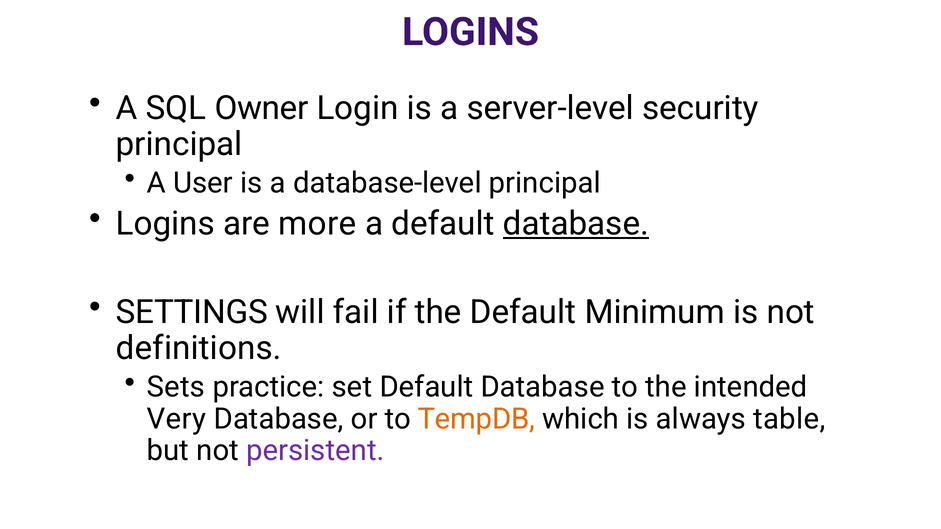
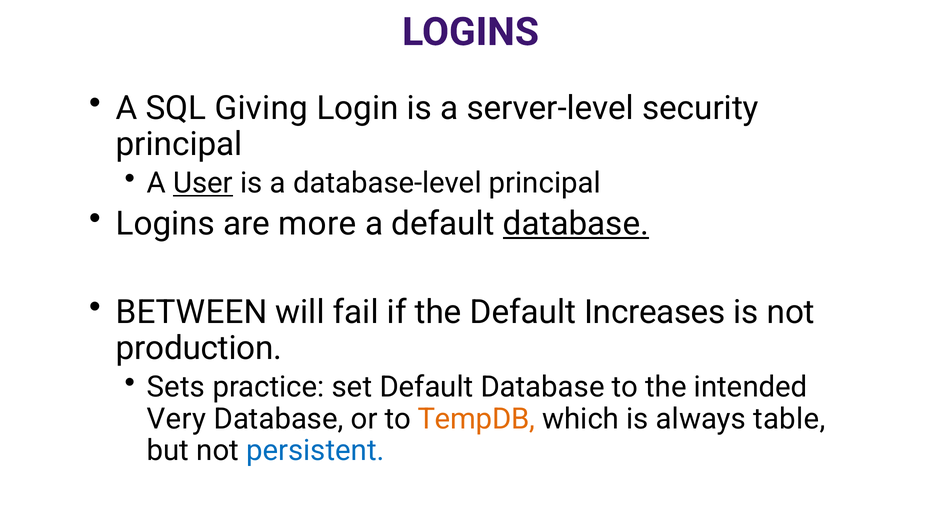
Owner: Owner -> Giving
User underline: none -> present
SETTINGS: SETTINGS -> BETWEEN
Minimum: Minimum -> Increases
definitions: definitions -> production
persistent colour: purple -> blue
